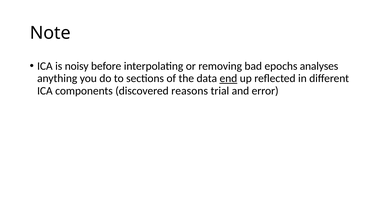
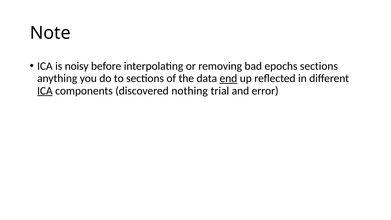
epochs analyses: analyses -> sections
ICA at (45, 91) underline: none -> present
reasons: reasons -> nothing
